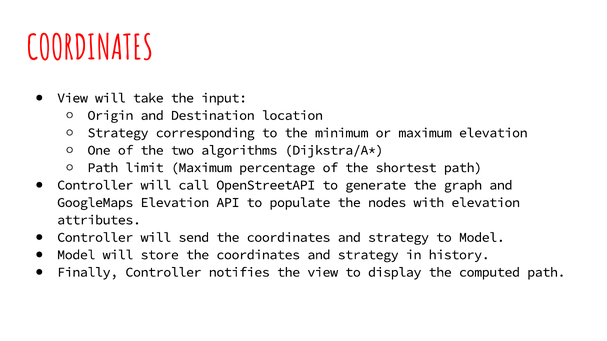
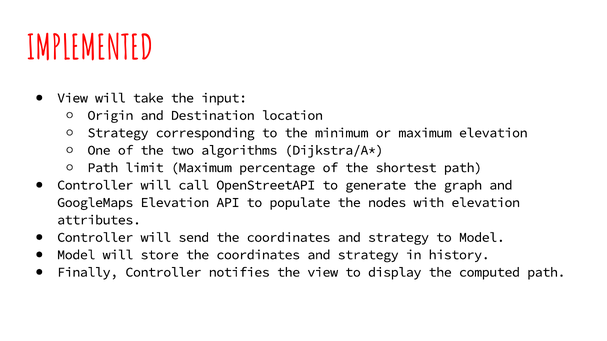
COORDINATES at (90, 49): COORDINATES -> IMPLEMENTED
